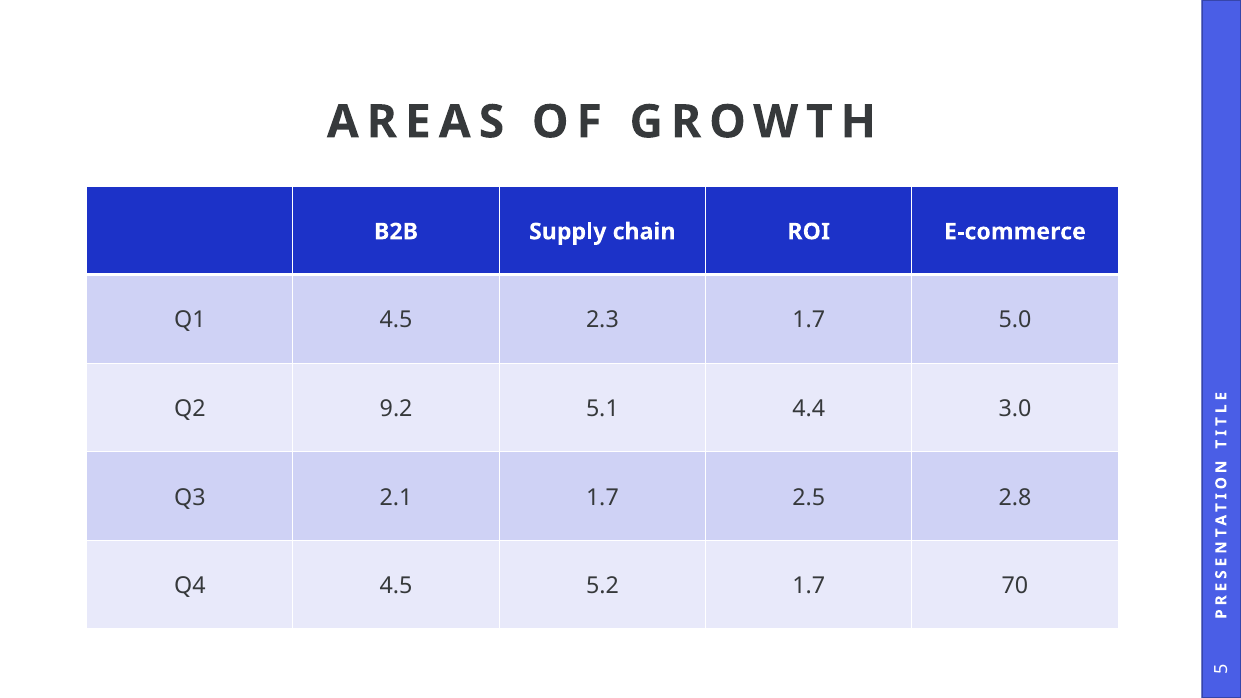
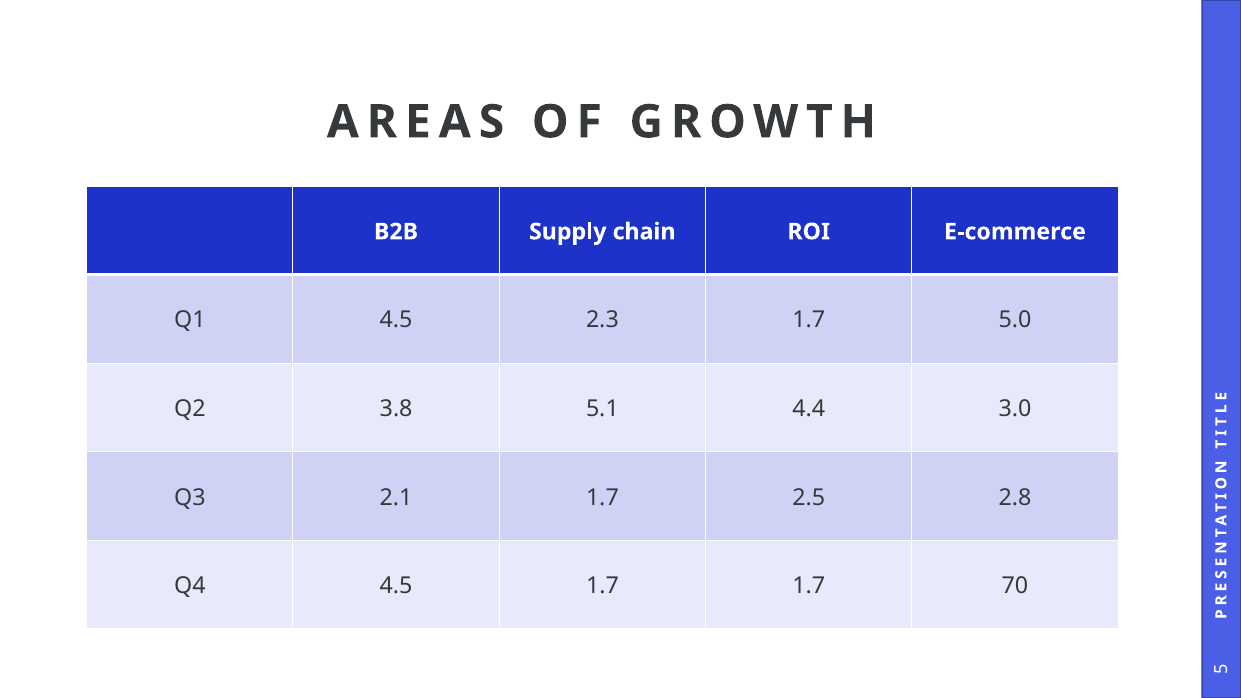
9.2: 9.2 -> 3.8
4.5 5.2: 5.2 -> 1.7
